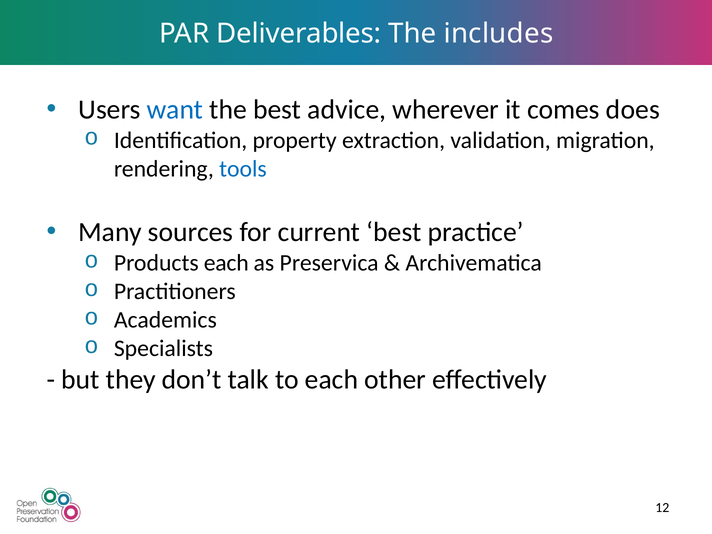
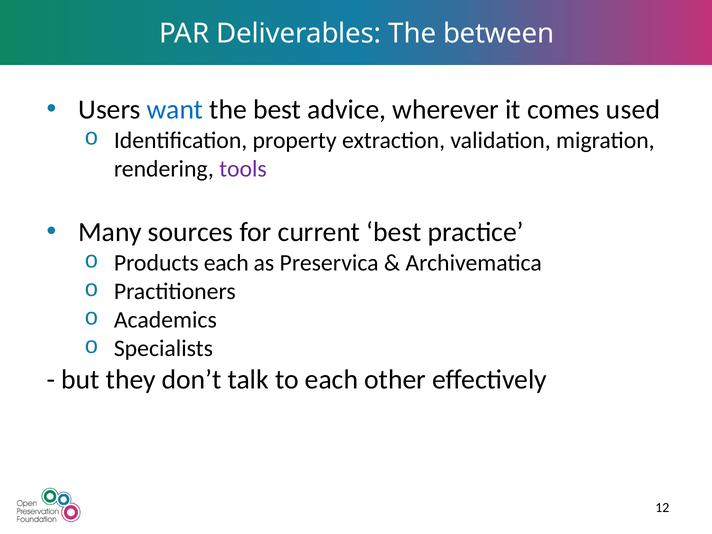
includes: includes -> between
does: does -> used
tools colour: blue -> purple
